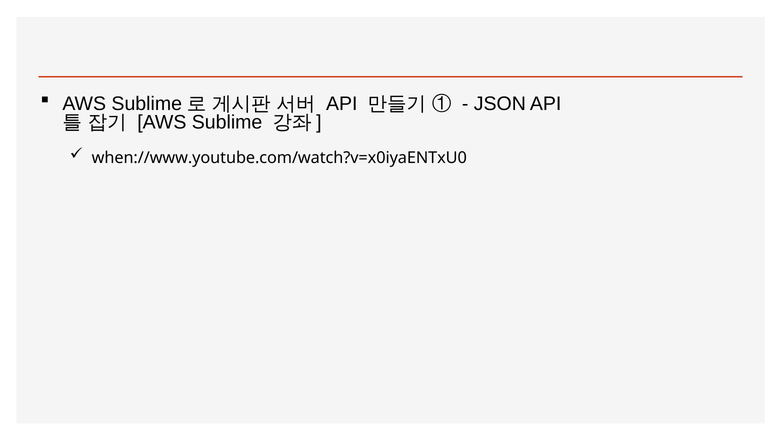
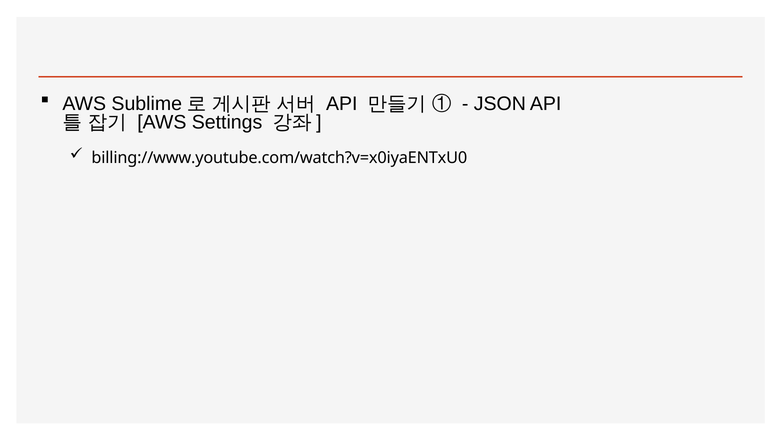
Sublime at (227, 122): Sublime -> Settings
when://www.youtube.com/watch?v=x0iyaENTxU0: when://www.youtube.com/watch?v=x0iyaENTxU0 -> billing://www.youtube.com/watch?v=x0iyaENTxU0
